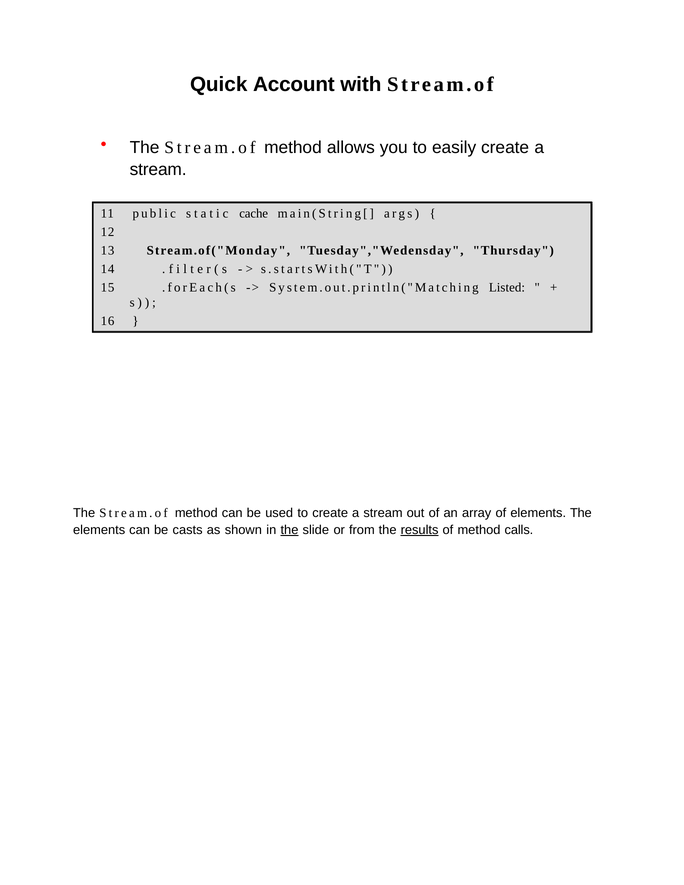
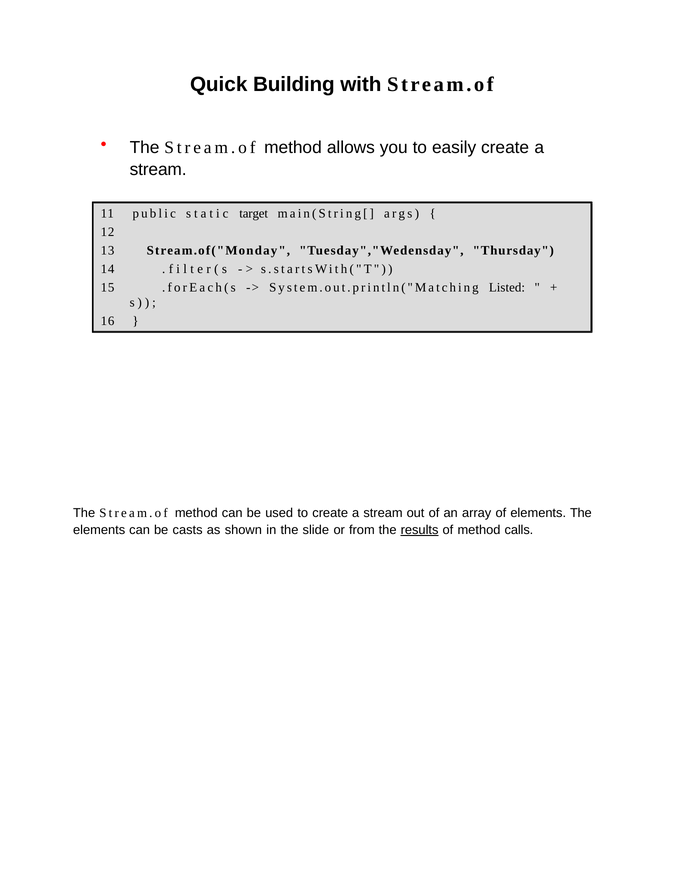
Account: Account -> Building
cache: cache -> target
the at (289, 530) underline: present -> none
